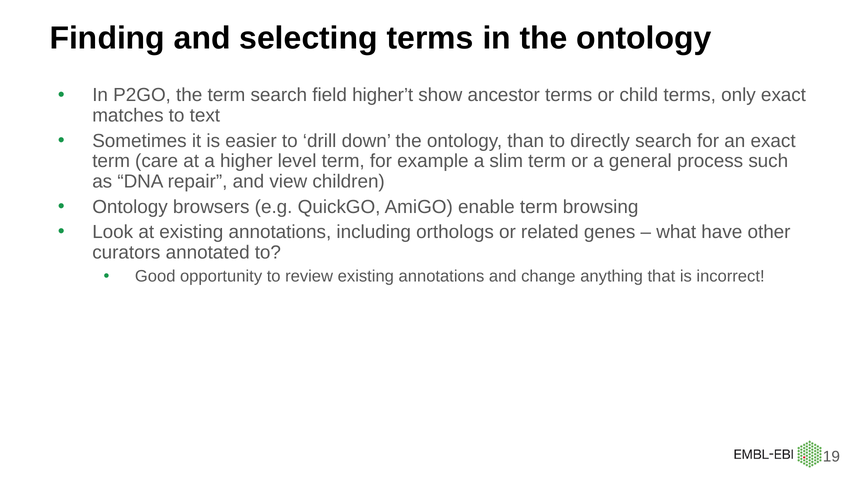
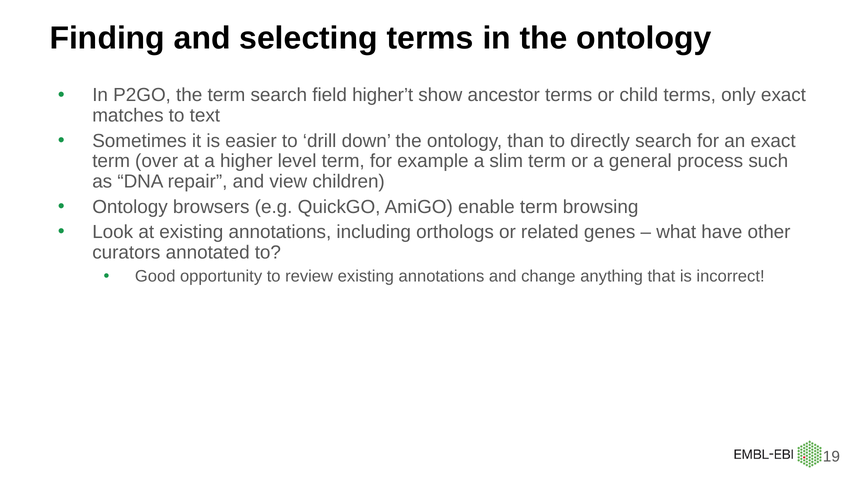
care: care -> over
